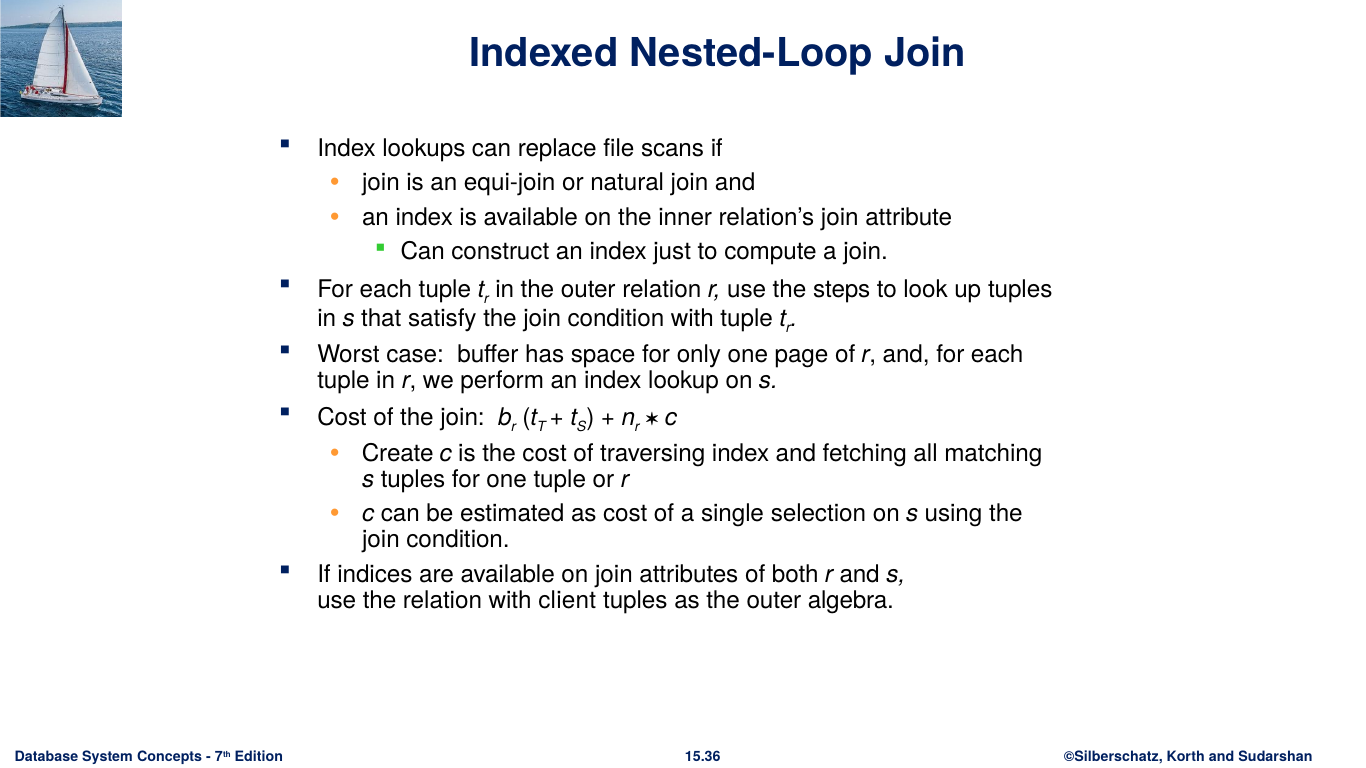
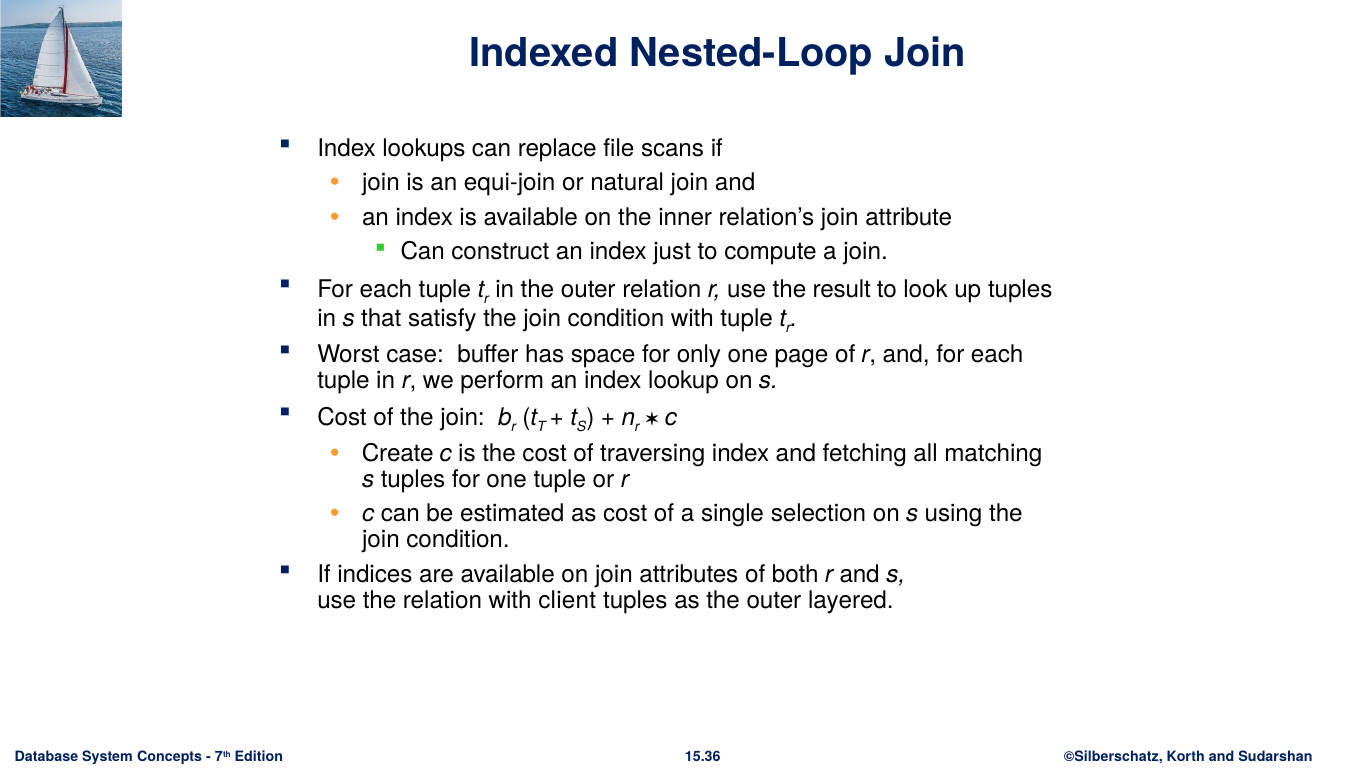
steps: steps -> result
algebra: algebra -> layered
